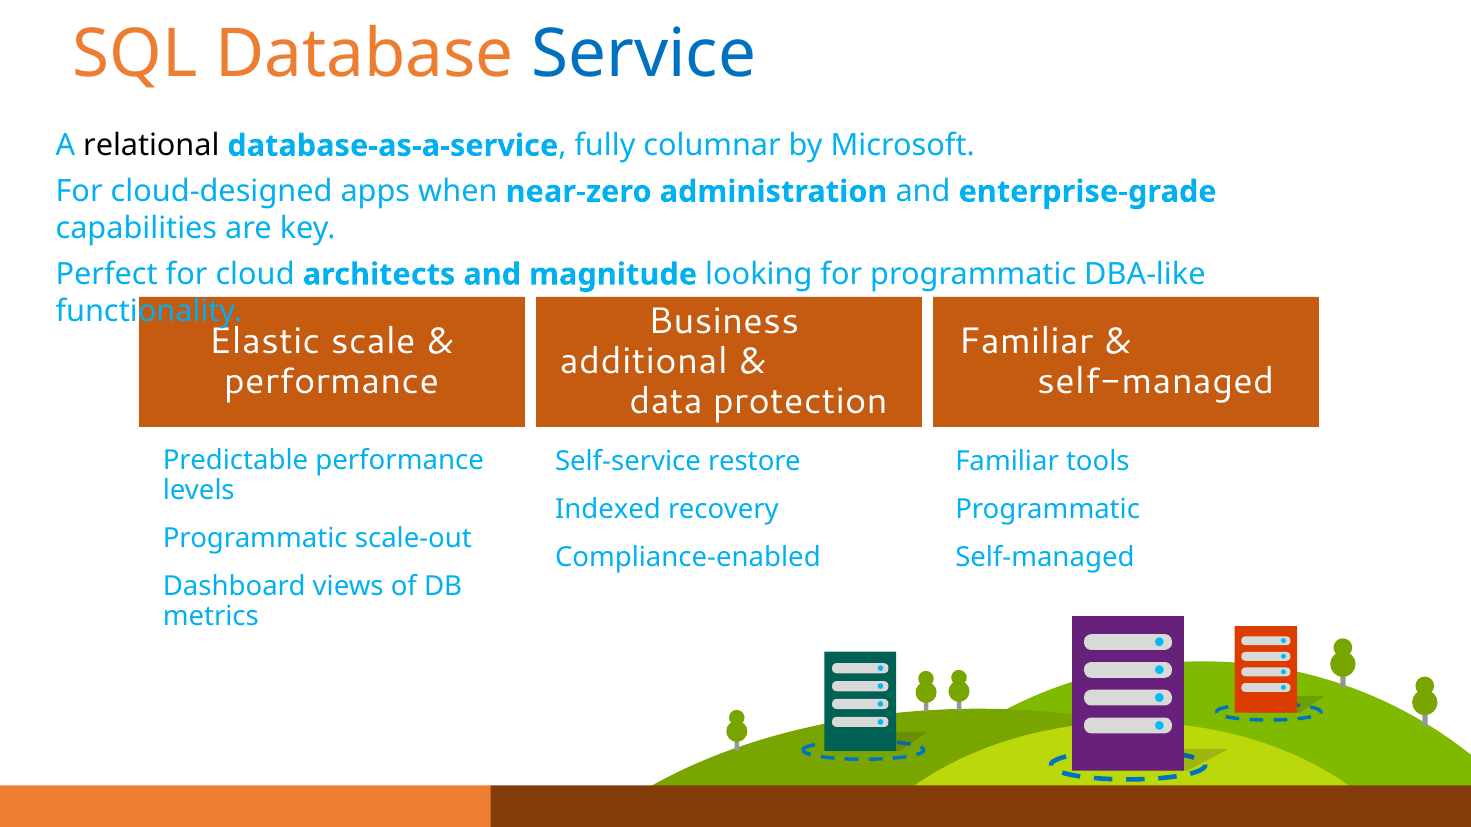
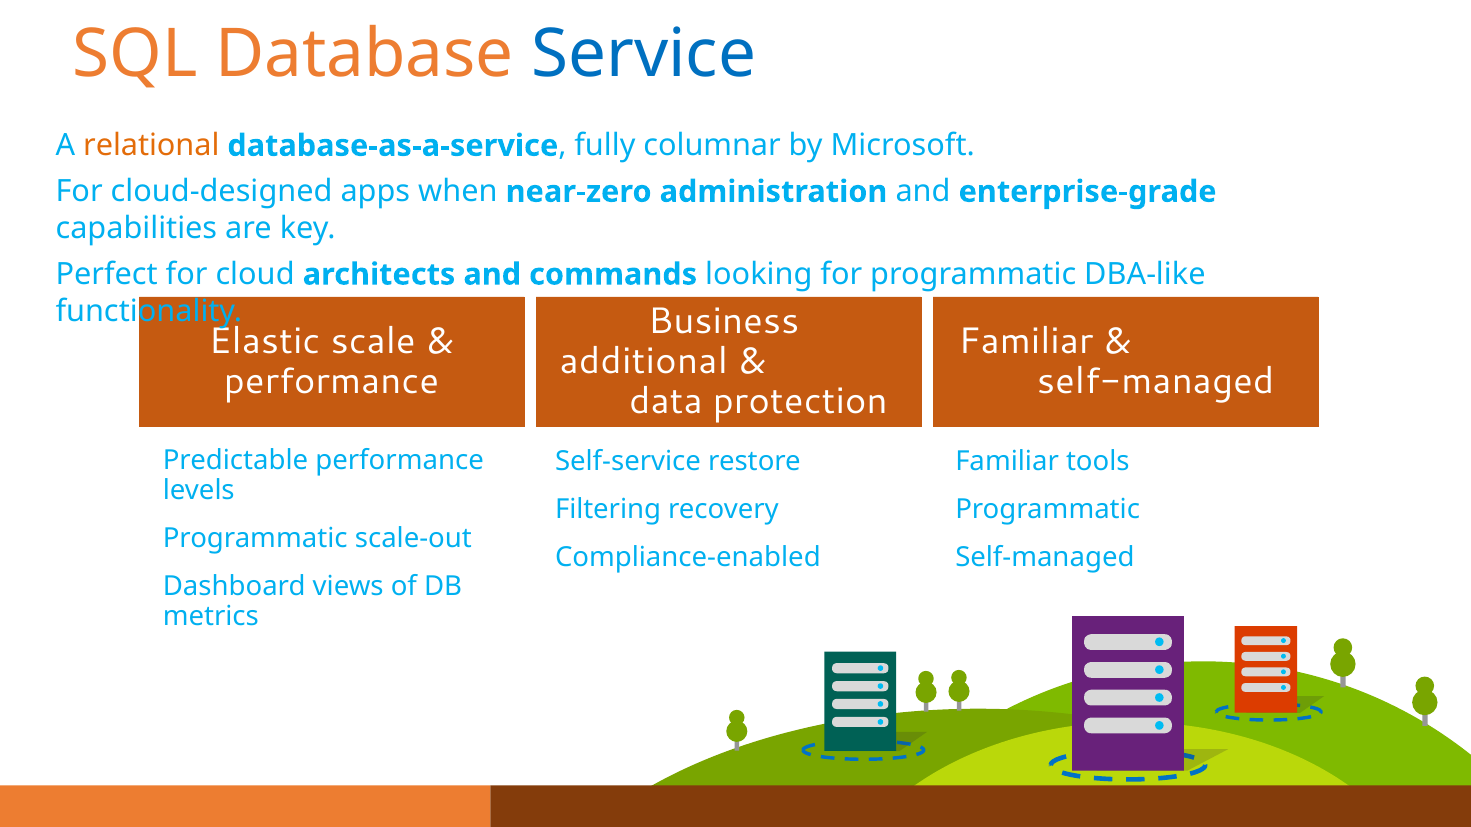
relational colour: black -> orange
magnitude: magnitude -> commands
Indexed: Indexed -> Filtering
